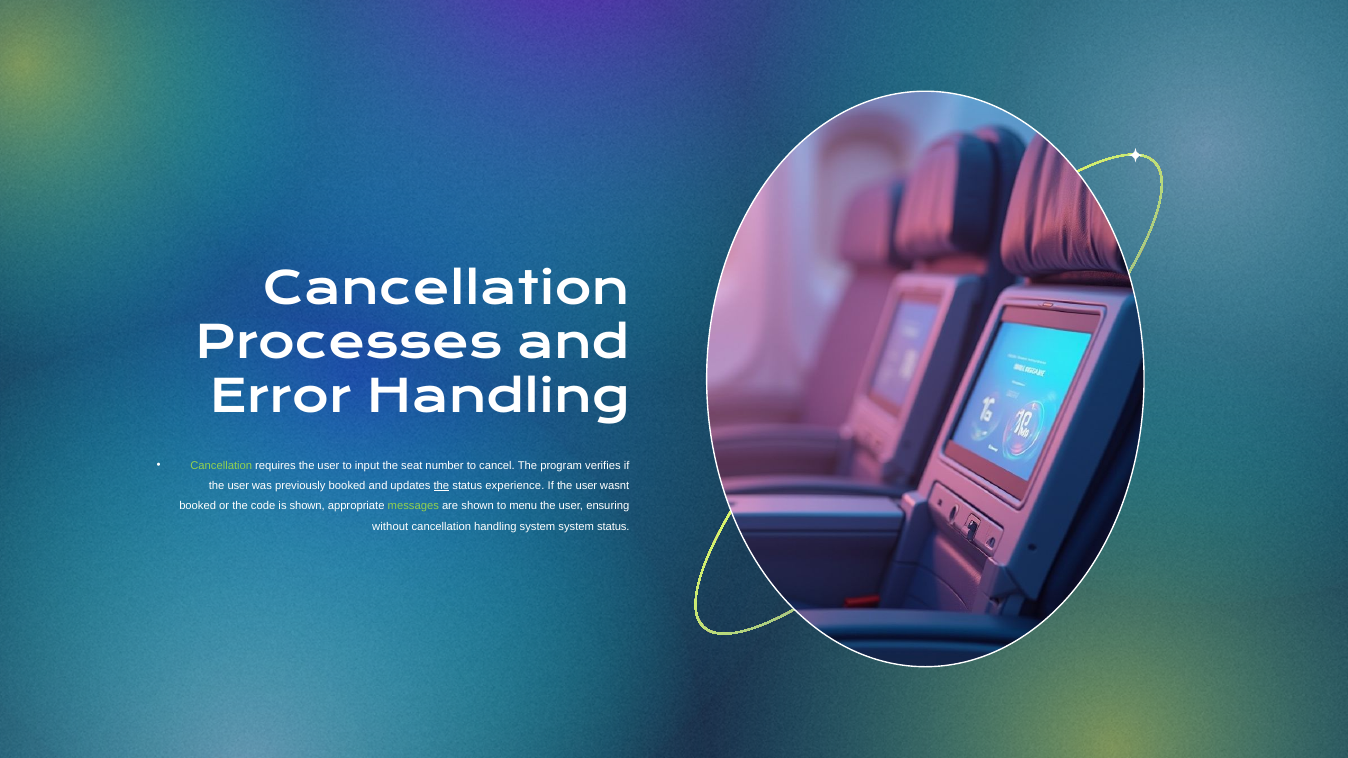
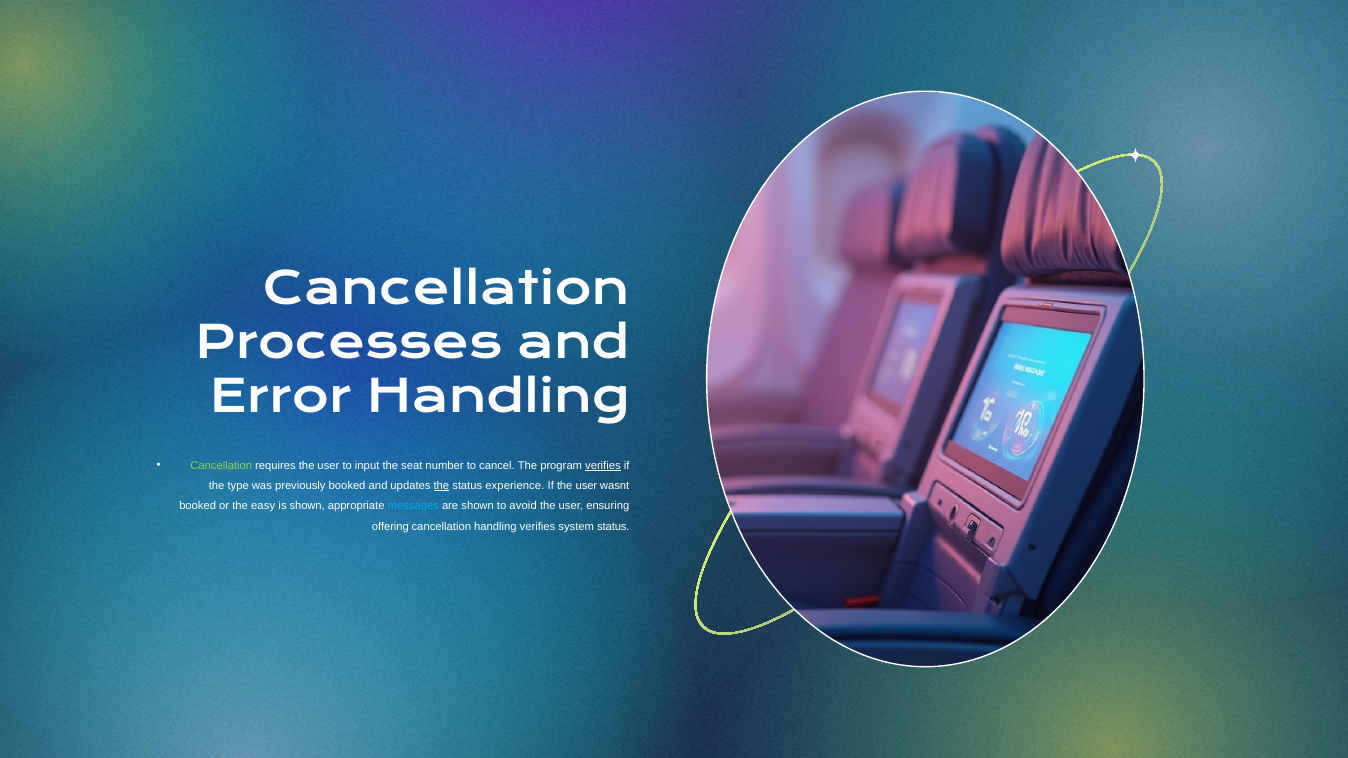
verifies at (603, 466) underline: none -> present
user at (238, 486): user -> type
code: code -> easy
messages colour: light green -> light blue
menu: menu -> avoid
without: without -> offering
handling system: system -> verifies
